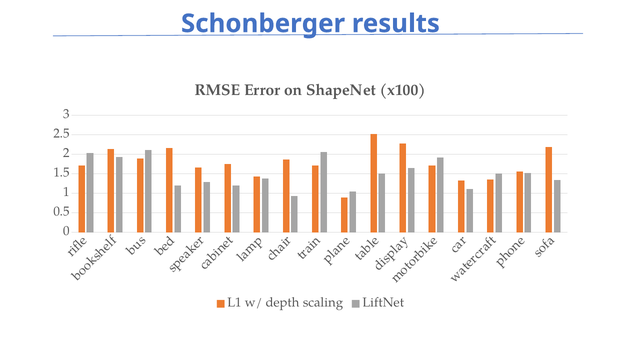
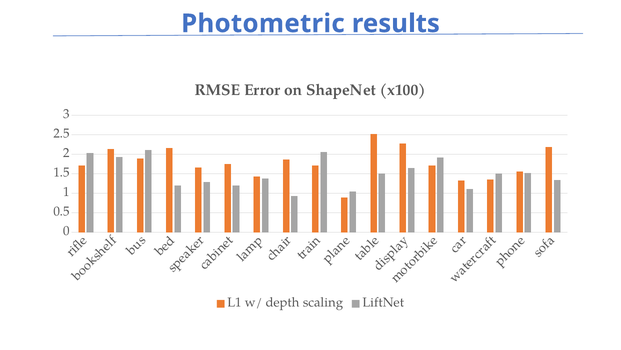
Schonberger: Schonberger -> Photometric
